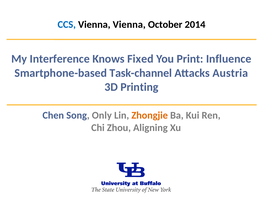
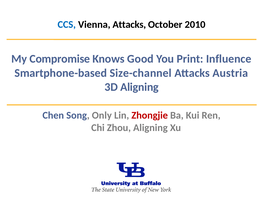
Vienna Vienna: Vienna -> Attacks
2014: 2014 -> 2010
Interference: Interference -> Compromise
Fixed: Fixed -> Good
Task-channel: Task-channel -> Size-channel
3D Printing: Printing -> Aligning
Zhongjie colour: orange -> red
